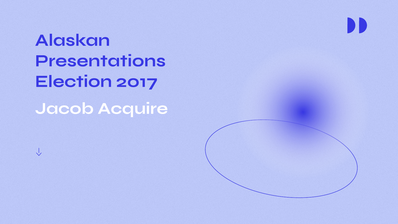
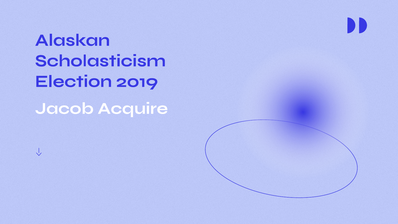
Presentations: Presentations -> Scholasticism
2017: 2017 -> 2019
